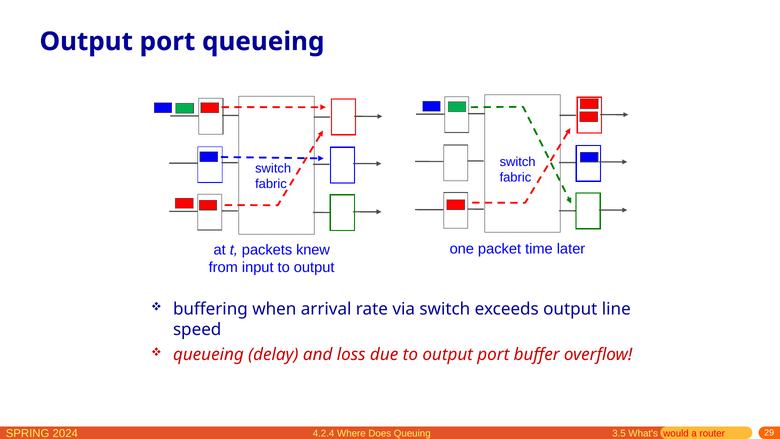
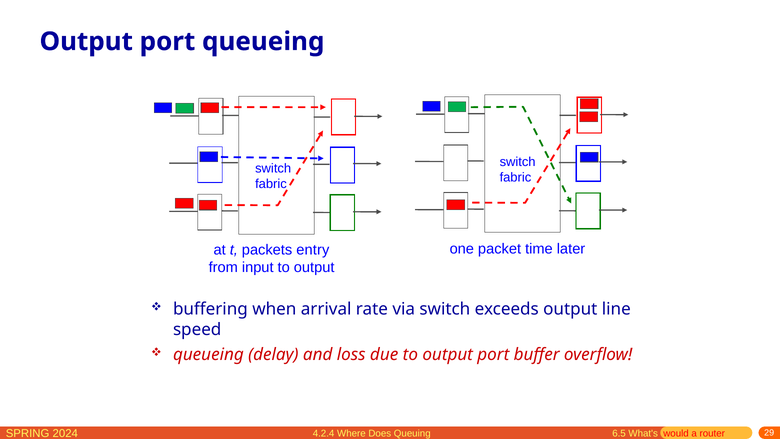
knew: knew -> entry
3.5: 3.5 -> 6.5
